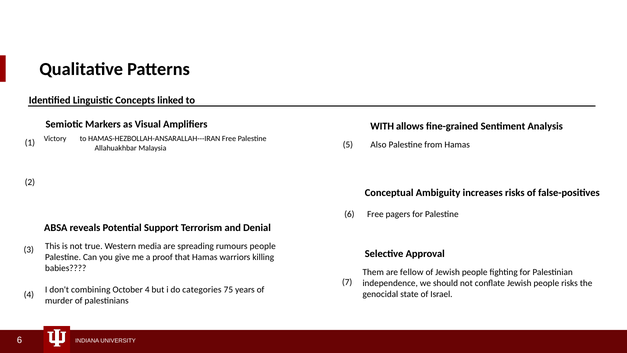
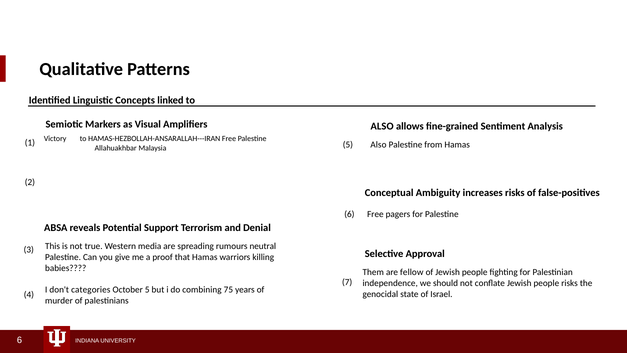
Amplifiers WITH: WITH -> ALSO
rumours people: people -> neutral
combining: combining -> categories
October 4: 4 -> 5
categories: categories -> combining
